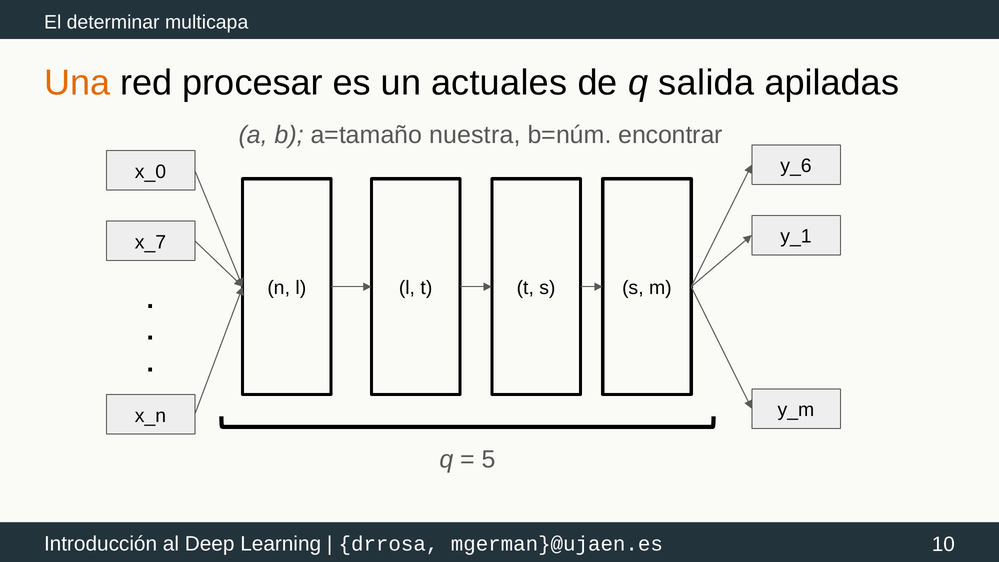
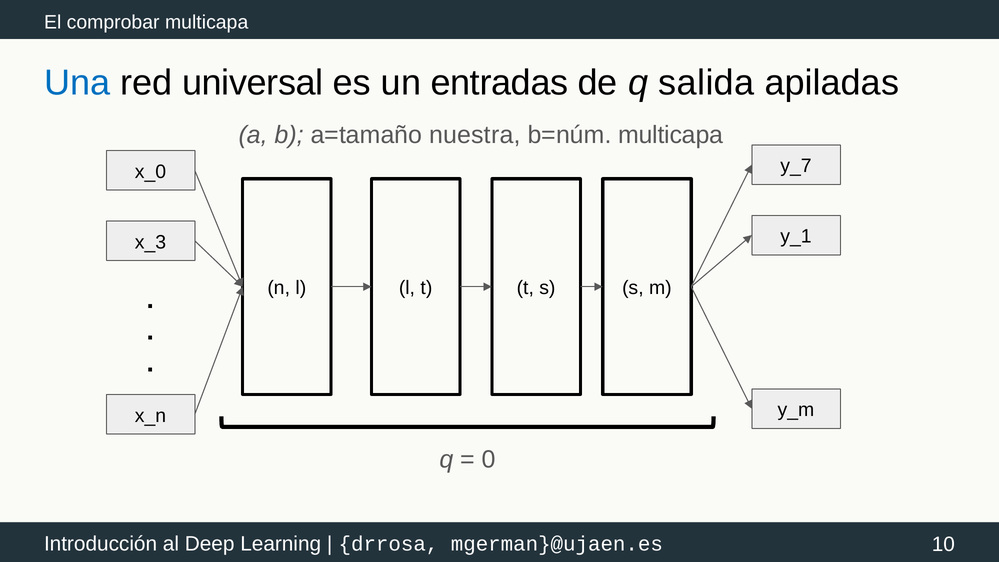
determinar: determinar -> comprobar
Una colour: orange -> blue
procesar: procesar -> universal
actuales: actuales -> entradas
b=núm encontrar: encontrar -> multicapa
y_6: y_6 -> y_7
x_7: x_7 -> x_3
5: 5 -> 0
